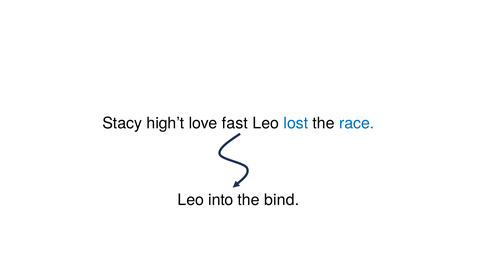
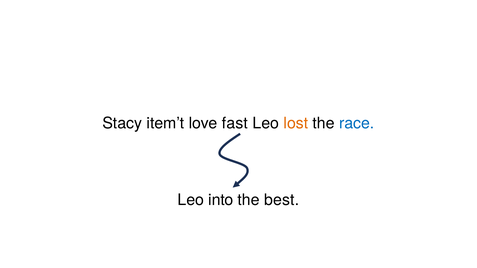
high’t: high’t -> item’t
lost colour: blue -> orange
bind: bind -> best
